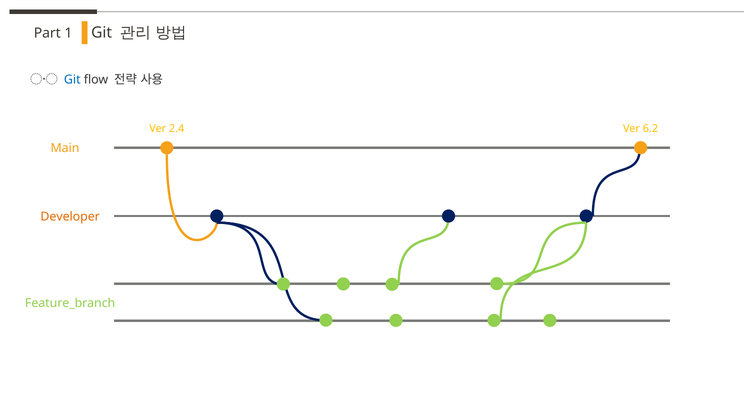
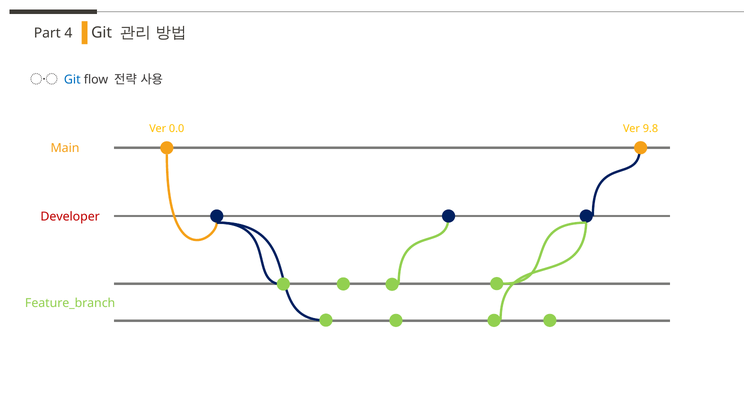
1: 1 -> 4
2.4: 2.4 -> 0.0
6.2: 6.2 -> 9.8
Developer colour: orange -> red
